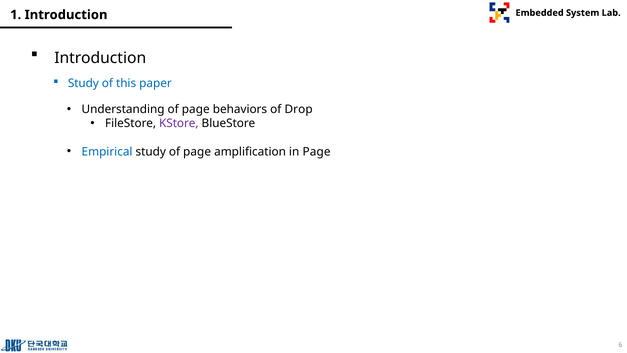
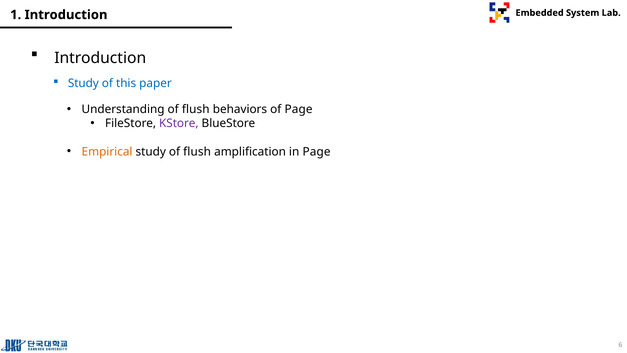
Understanding of page: page -> flush
of Drop: Drop -> Page
Empirical colour: blue -> orange
study of page: page -> flush
